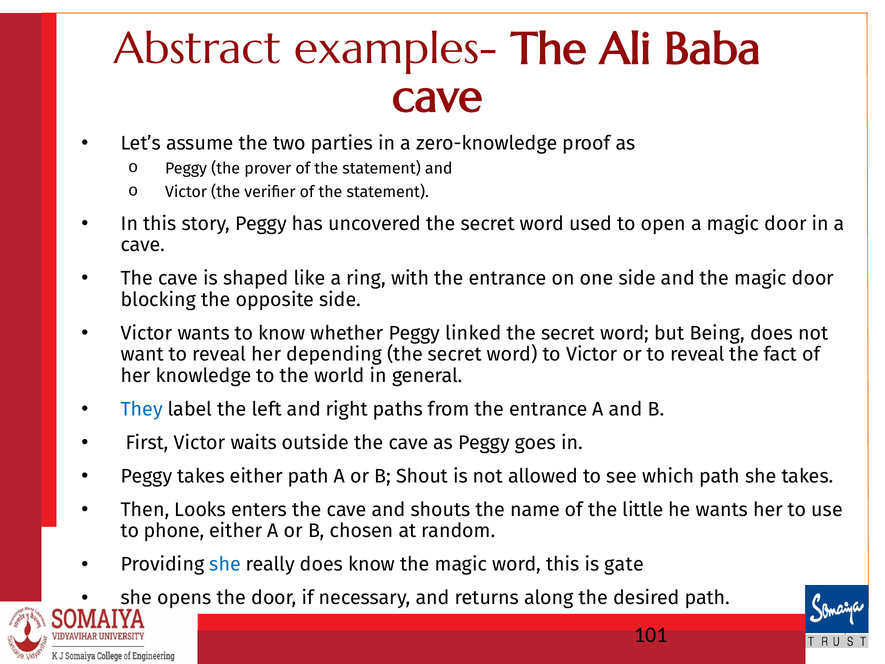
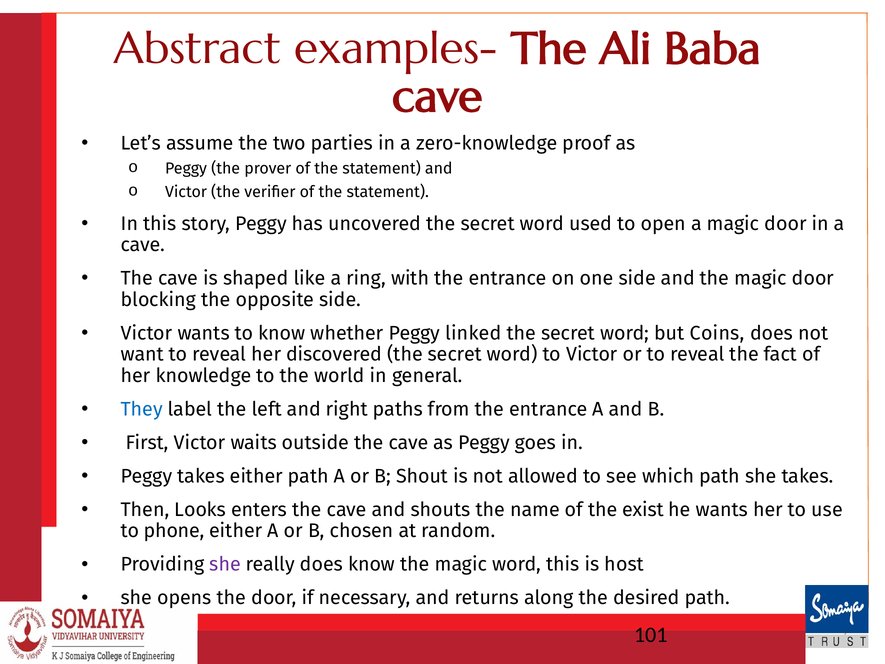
Being: Being -> Coins
depending: depending -> discovered
little: little -> exist
she at (225, 564) colour: blue -> purple
gate: gate -> host
